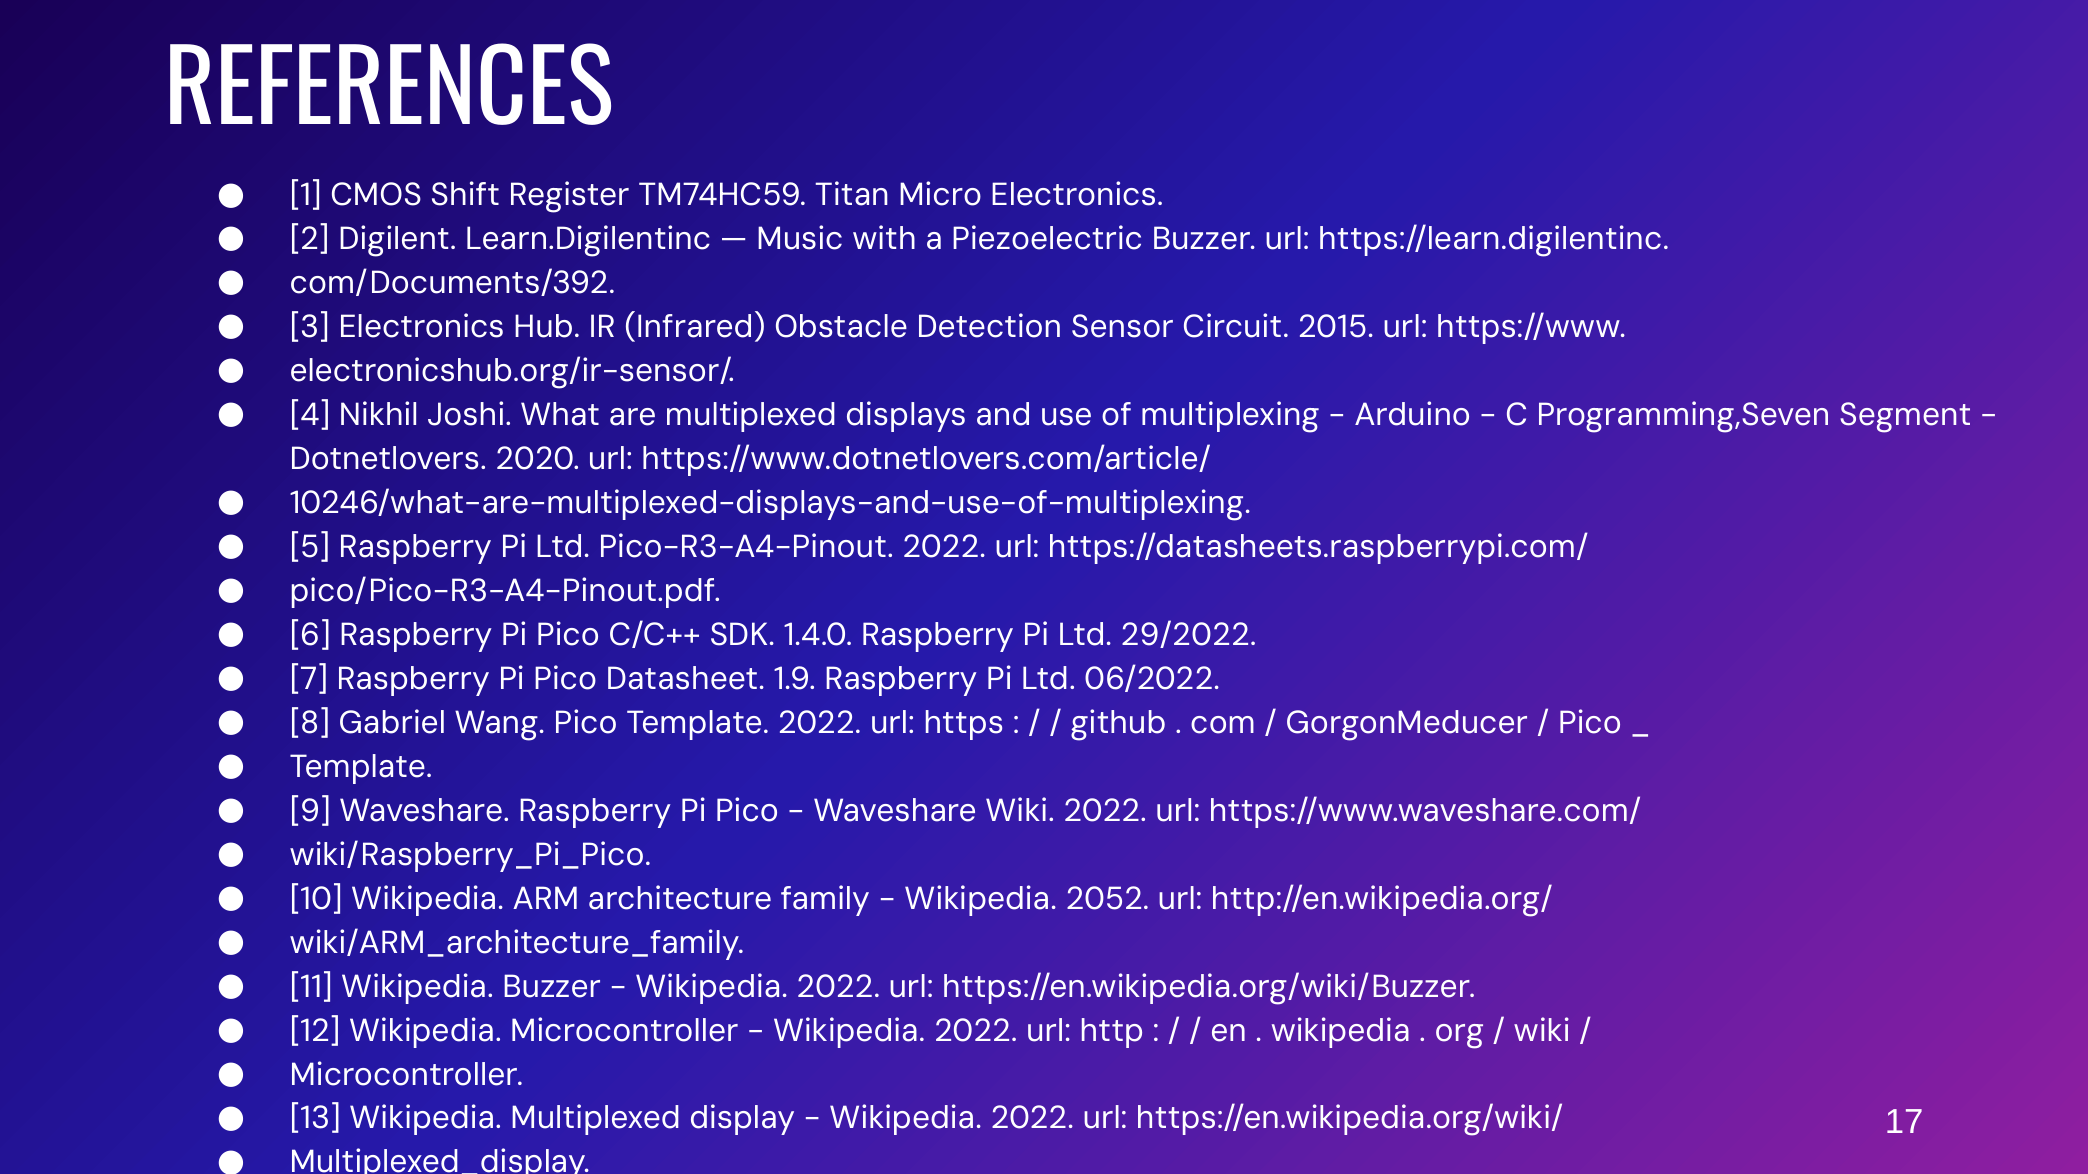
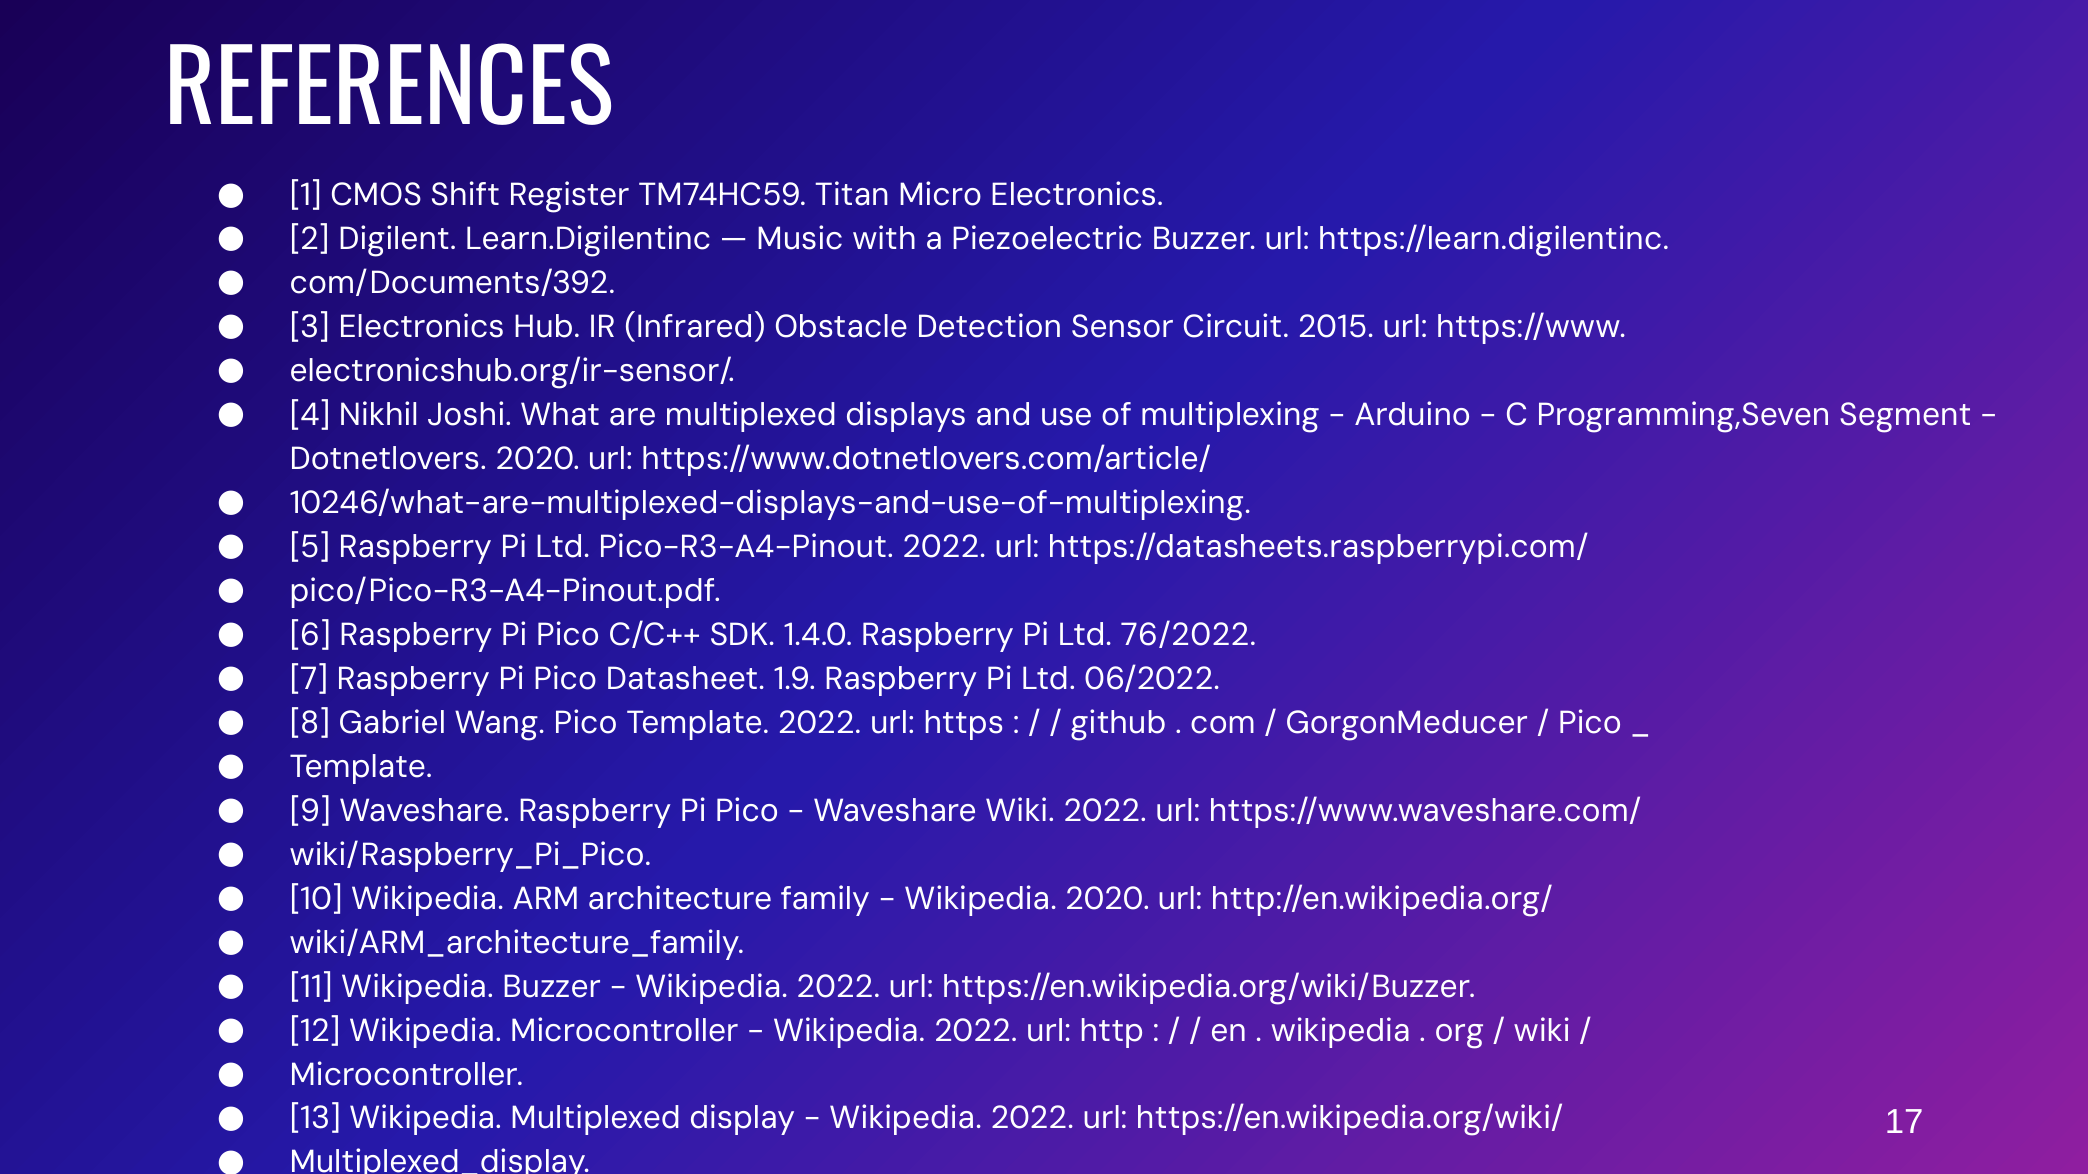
29/2022: 29/2022 -> 76/2022
Wikipedia 2052: 2052 -> 2020
